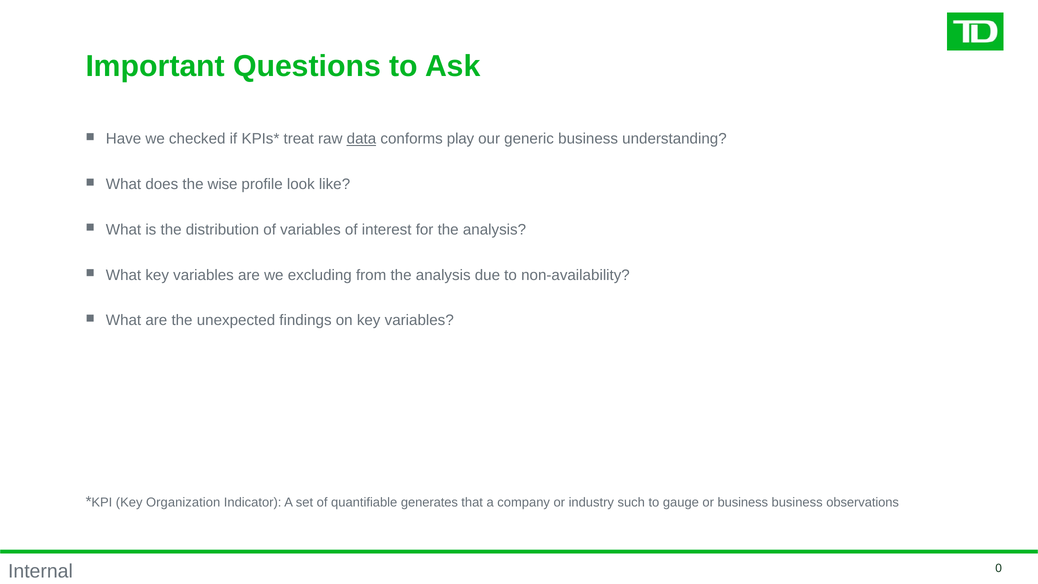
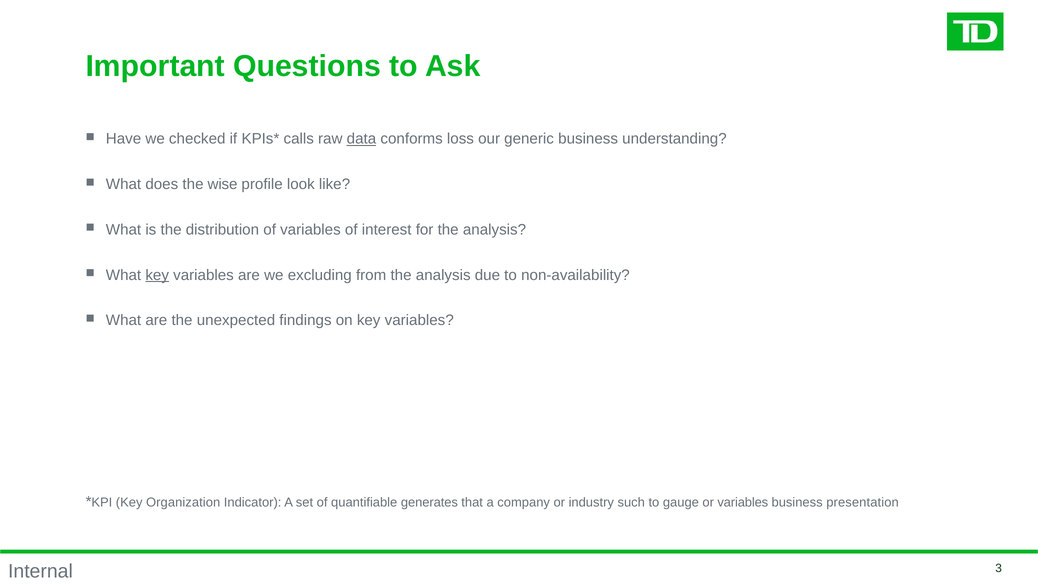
treat: treat -> calls
play: play -> loss
key at (157, 275) underline: none -> present
or business: business -> variables
observations: observations -> presentation
0: 0 -> 3
